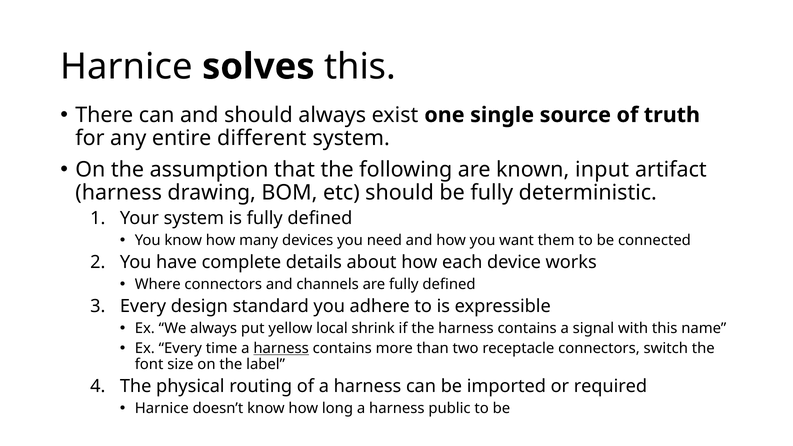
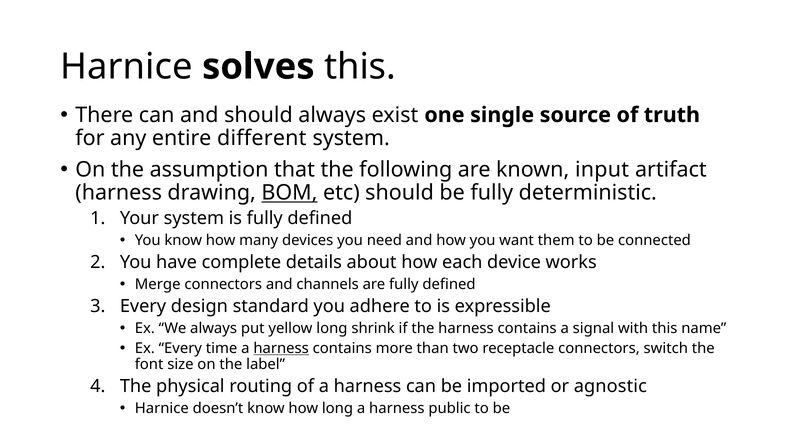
BOM underline: none -> present
Where: Where -> Merge
yellow local: local -> long
required: required -> agnostic
